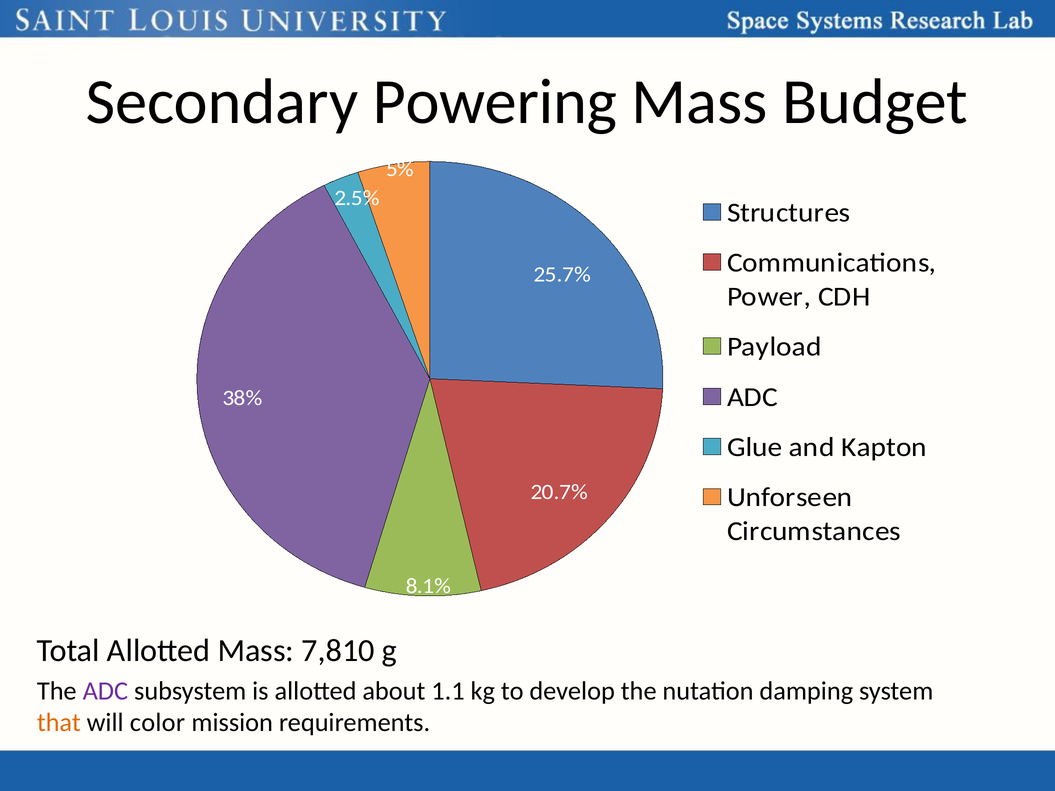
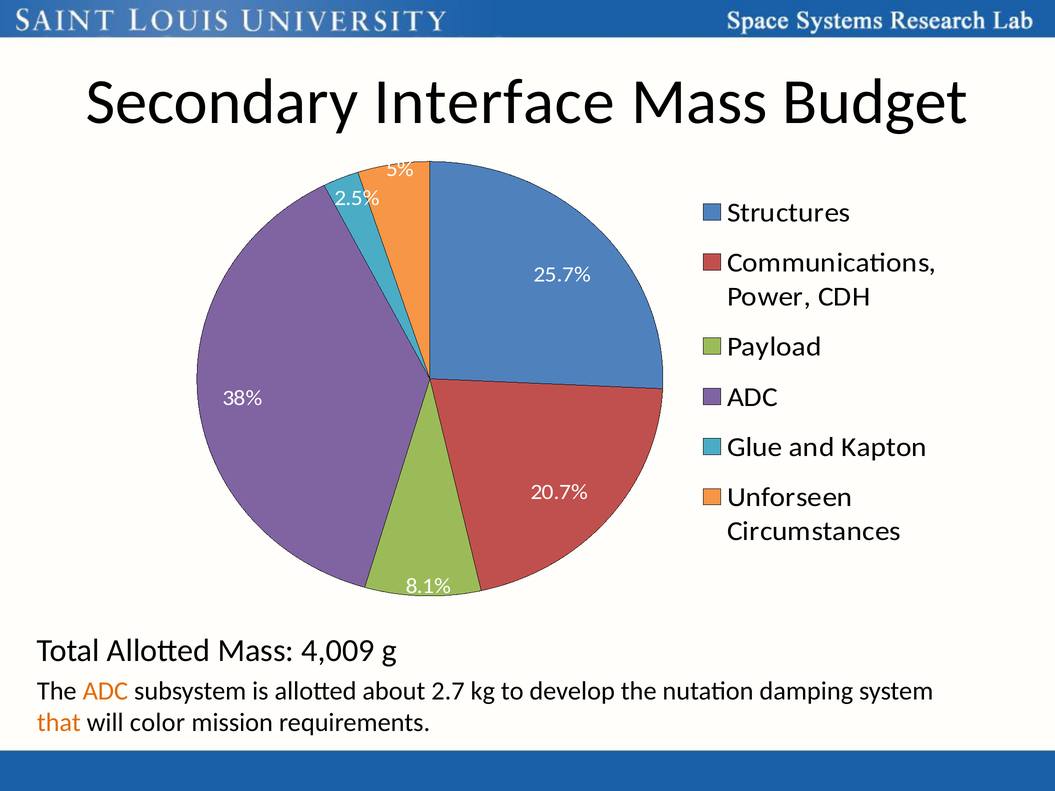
Powering: Powering -> Interface
7,810: 7,810 -> 4,009
ADC at (105, 691) colour: purple -> orange
1.1: 1.1 -> 2.7
